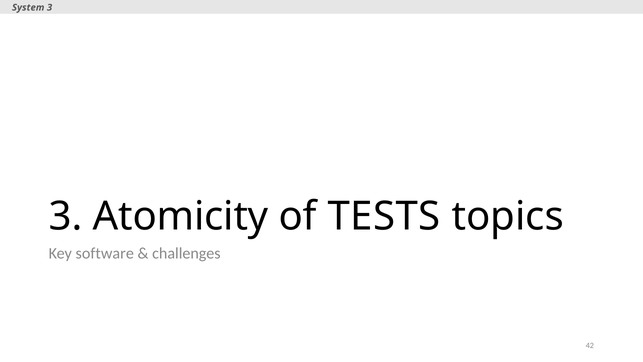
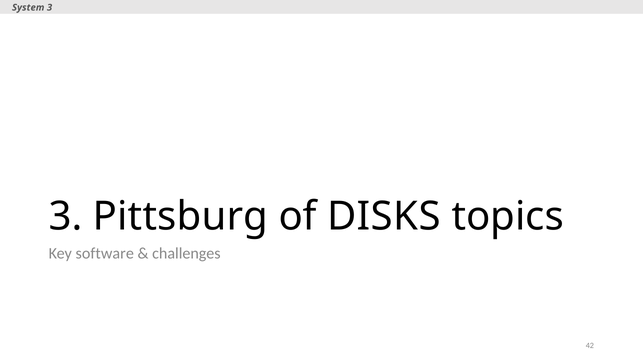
Atomicity: Atomicity -> Pittsburg
TESTS: TESTS -> DISKS
